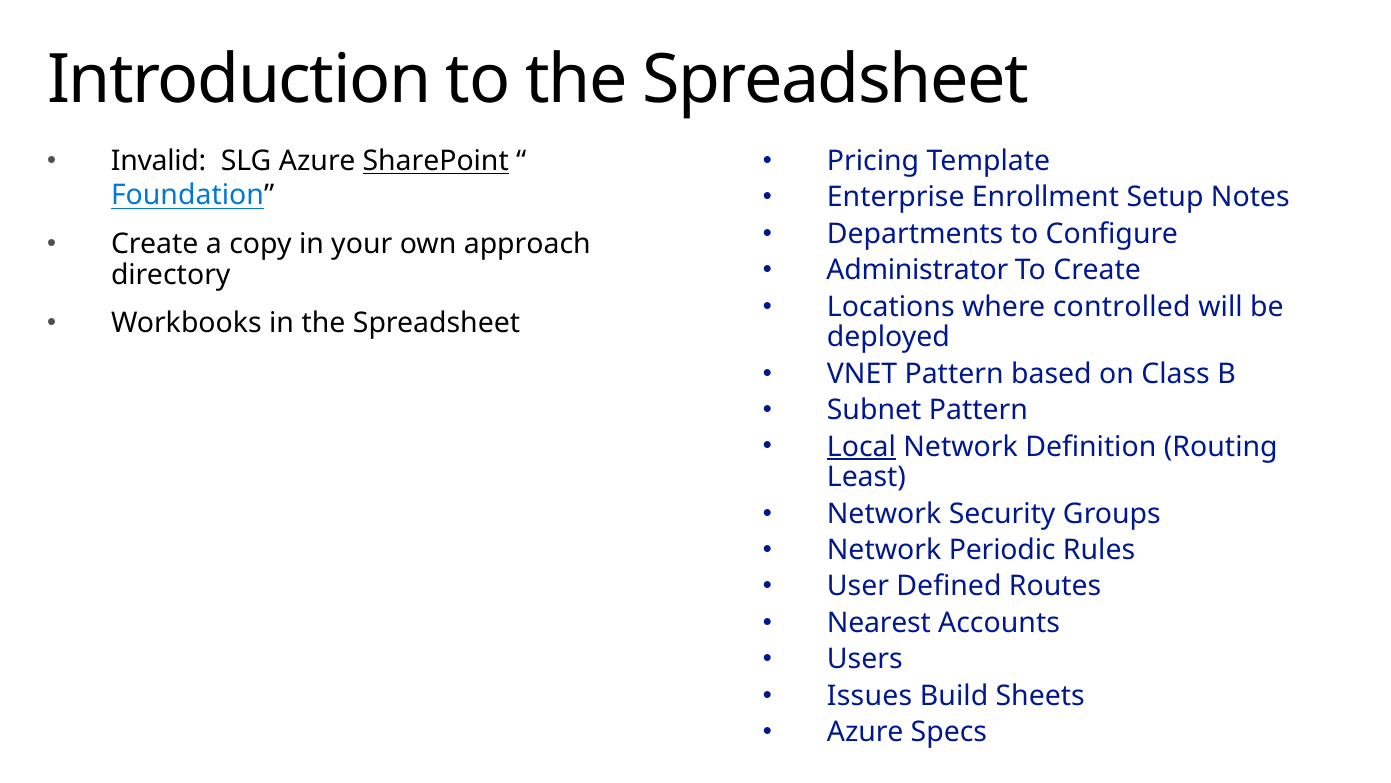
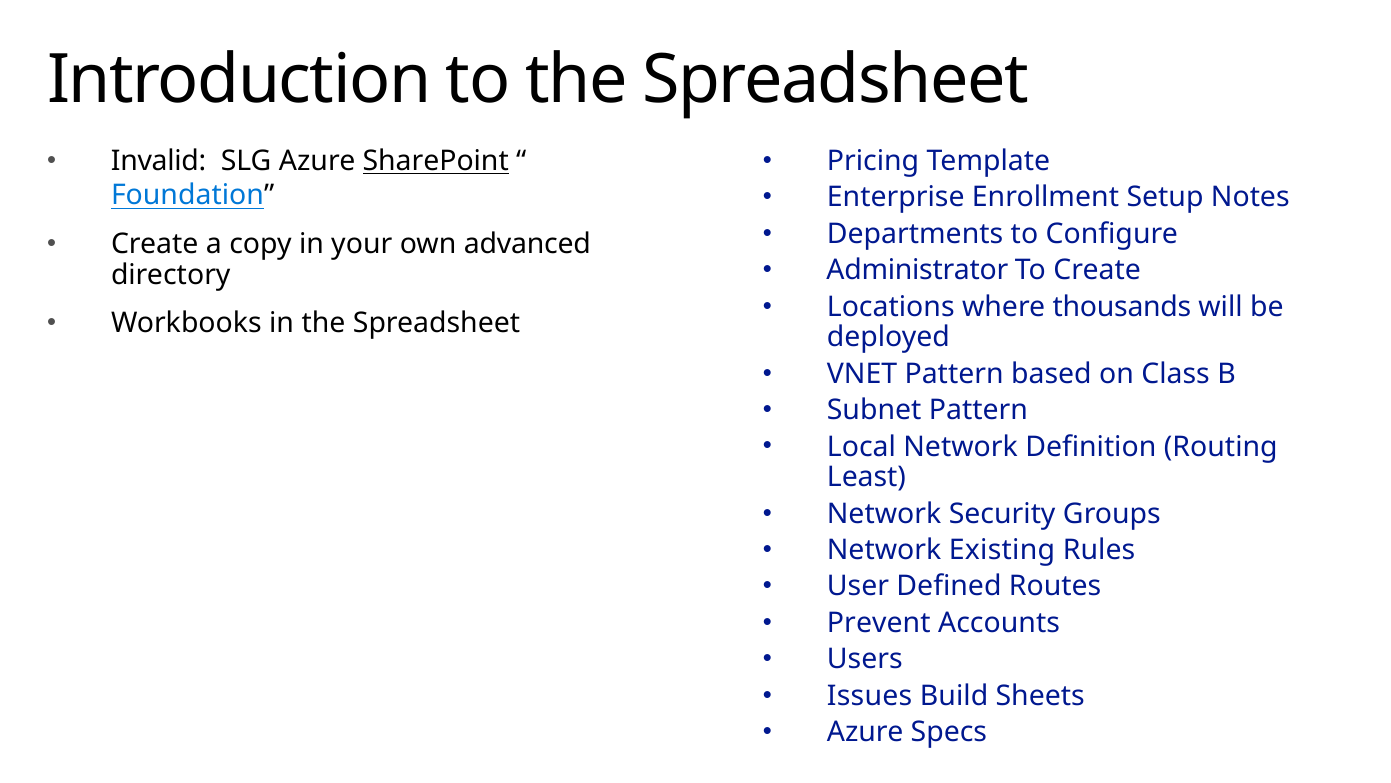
approach: approach -> advanced
controlled: controlled -> thousands
Local underline: present -> none
Periodic: Periodic -> Existing
Nearest: Nearest -> Prevent
